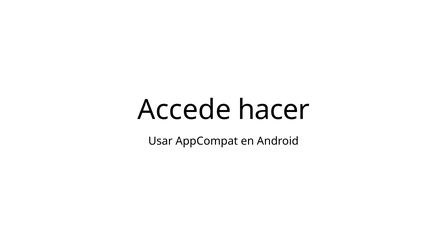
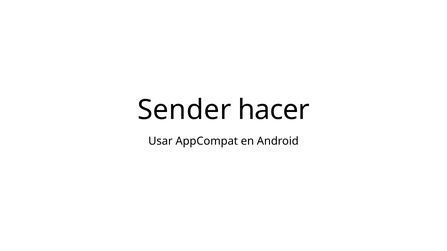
Accede: Accede -> Sender
